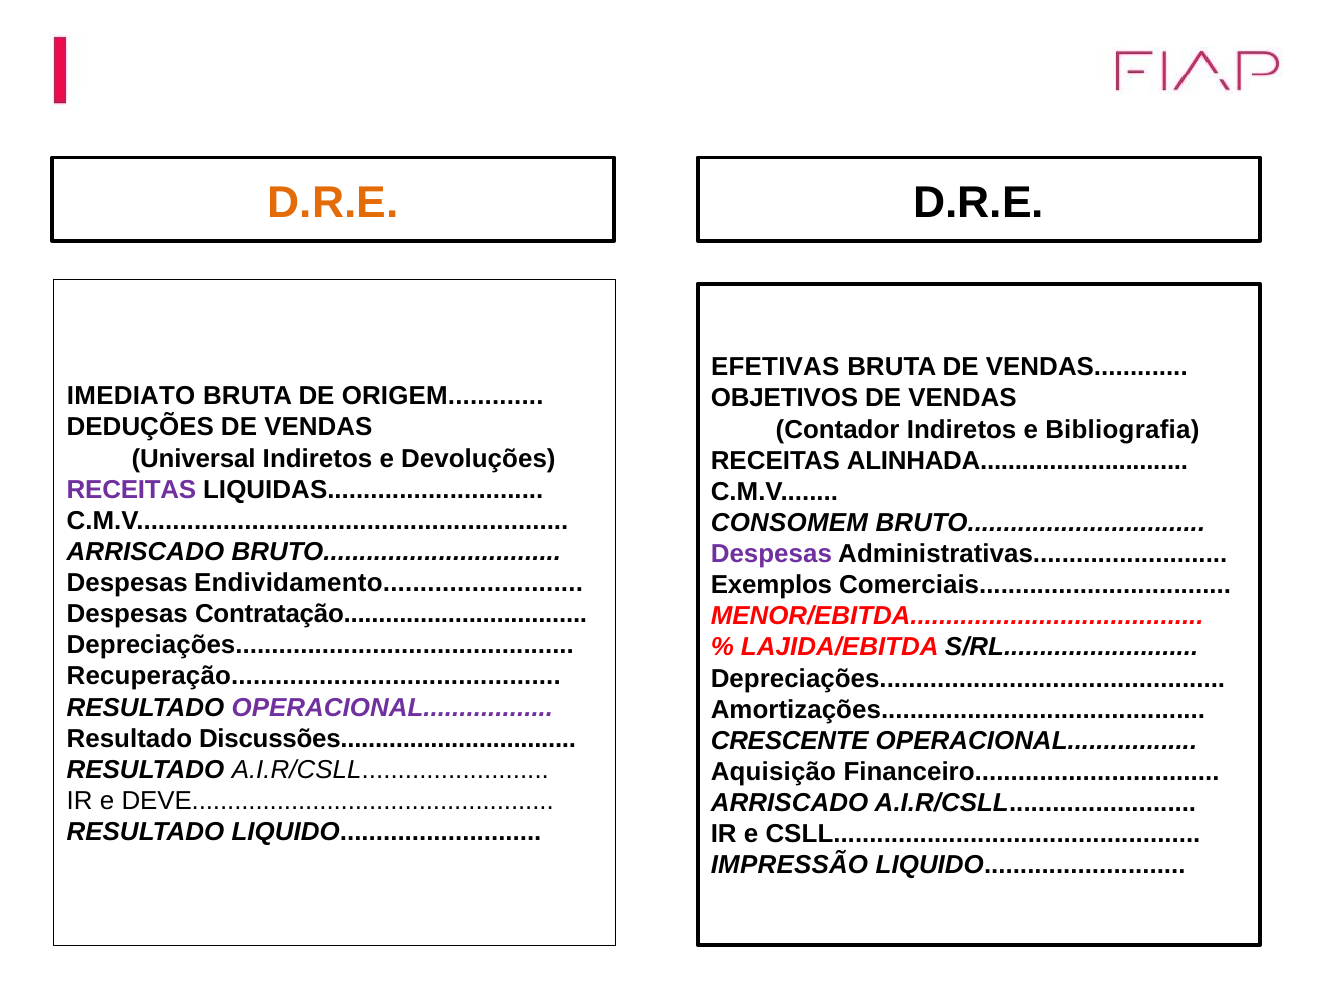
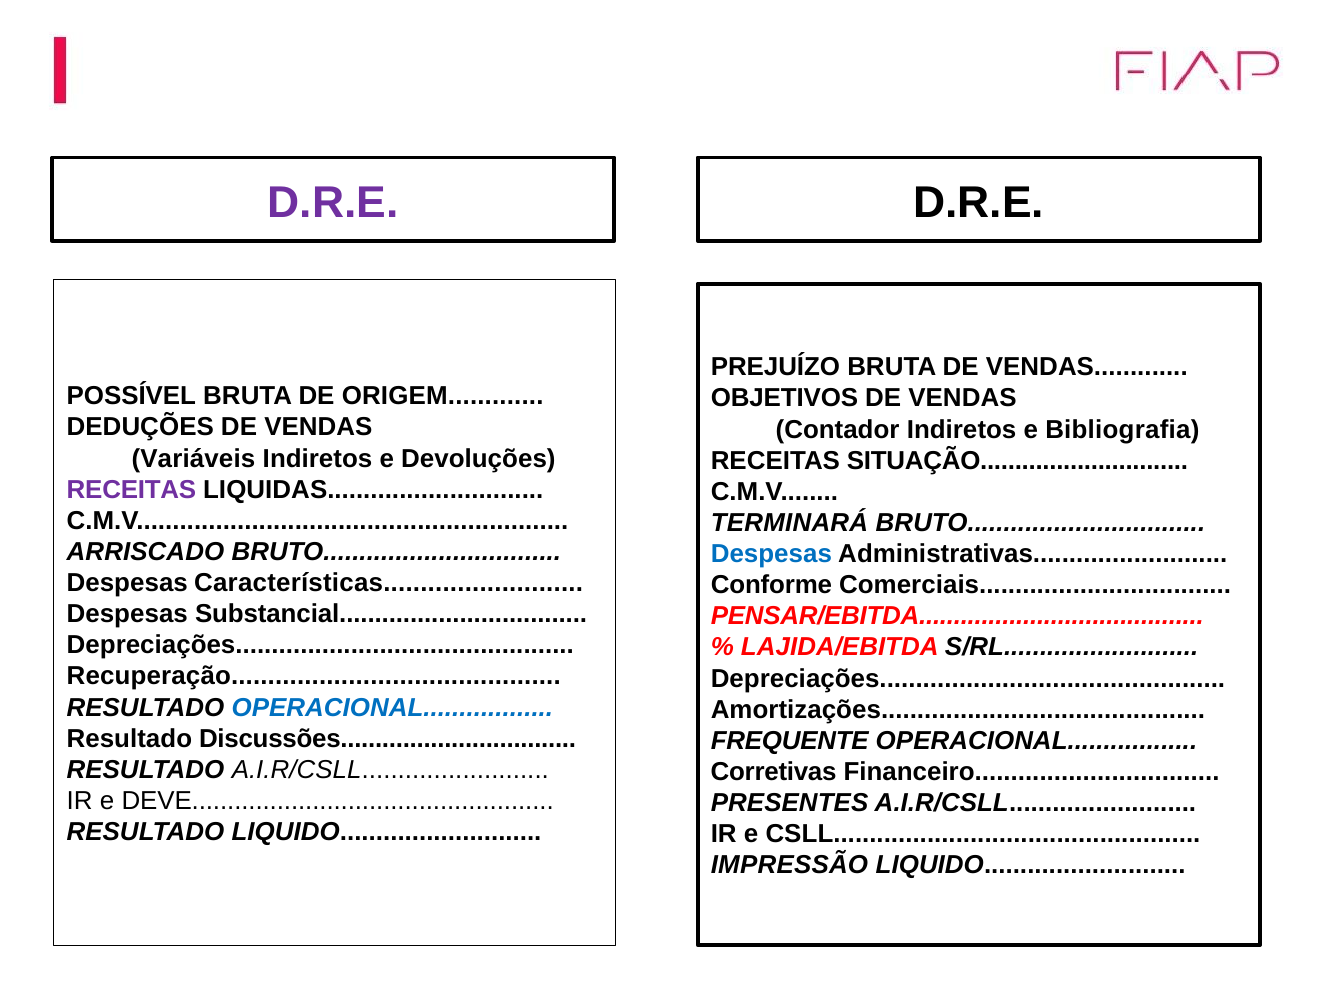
D.R.E at (333, 202) colour: orange -> purple
EFETIVAS: EFETIVAS -> PREJUÍZO
IMEDIATO: IMEDIATO -> POSSÍVEL
Universal: Universal -> Variáveis
ALINHADA: ALINHADA -> SITUAÇÃO
CONSOMEM: CONSOMEM -> TERMINARÁ
Despesas at (771, 554) colour: purple -> blue
Endividamento: Endividamento -> Características
Exemplos: Exemplos -> Conforme
Contratação: Contratação -> Substancial
MENOR/EBITDA: MENOR/EBITDA -> PENSAR/EBITDA
OPERACIONAL at (392, 707) colour: purple -> blue
CRESCENTE: CRESCENTE -> FREQUENTE
Aquisição: Aquisição -> Corretivas
ARRISCADO at (790, 803): ARRISCADO -> PRESENTES
